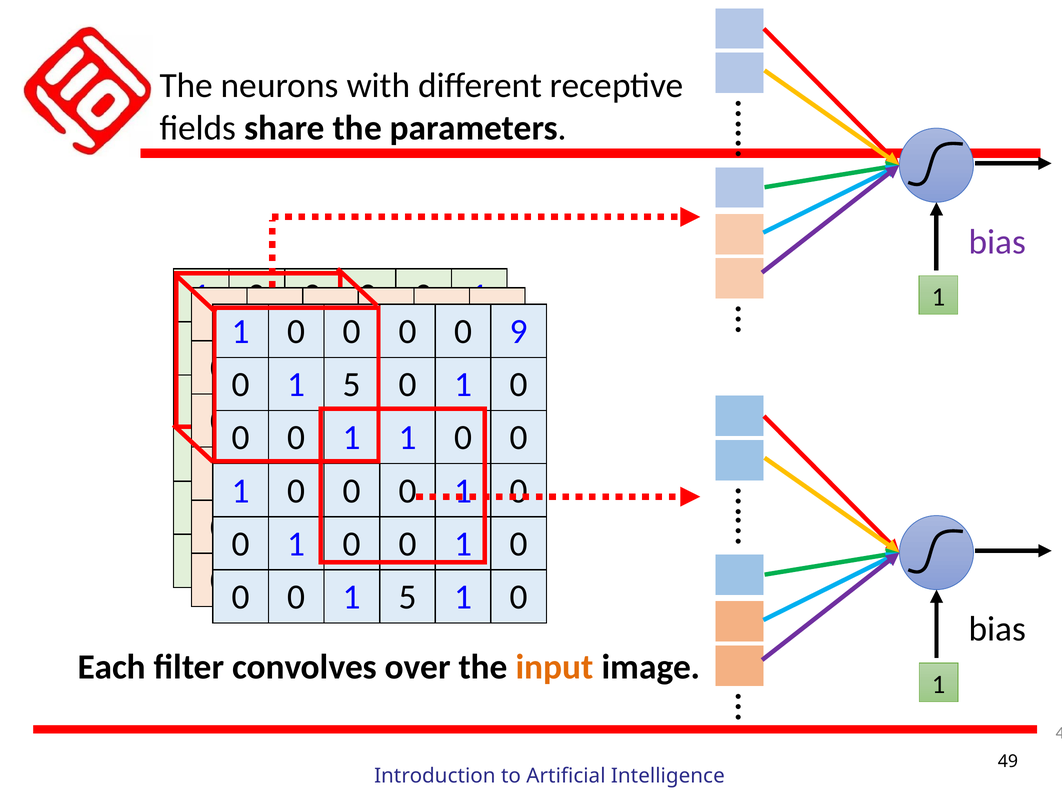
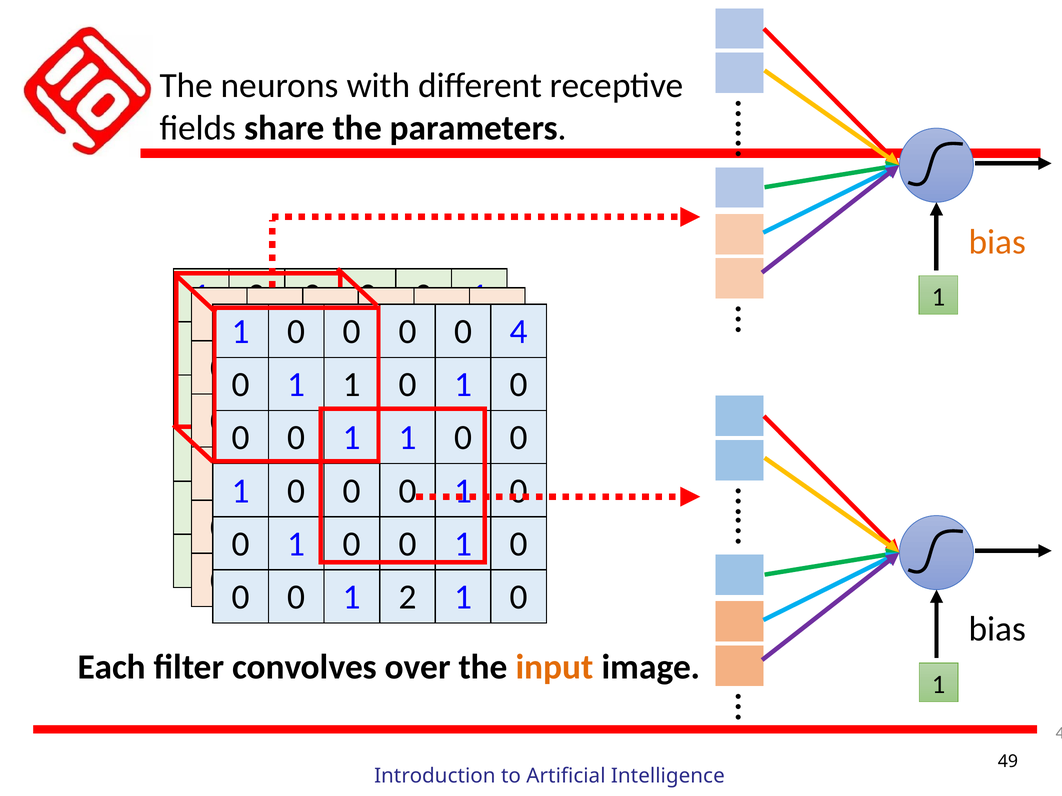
bias at (997, 242) colour: purple -> orange
9: 9 -> 4
5 at (352, 385): 5 -> 1
0 0 1 5: 5 -> 2
